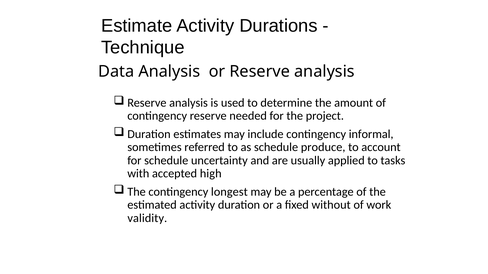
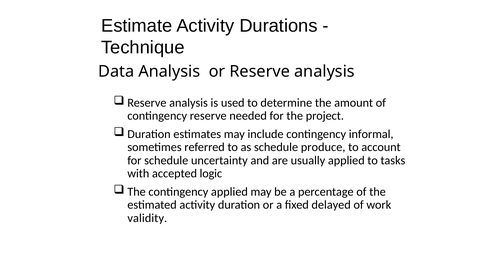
high: high -> logic
contingency longest: longest -> applied
without: without -> delayed
